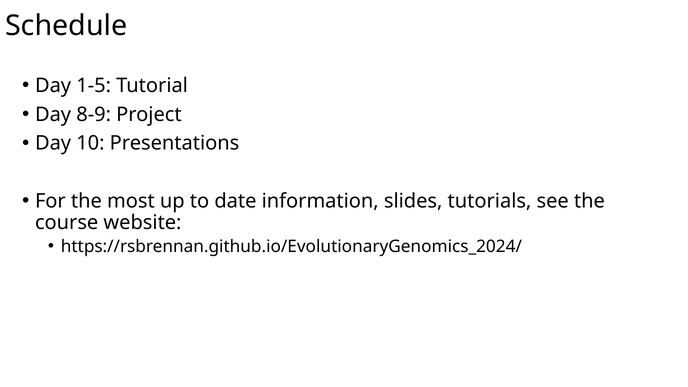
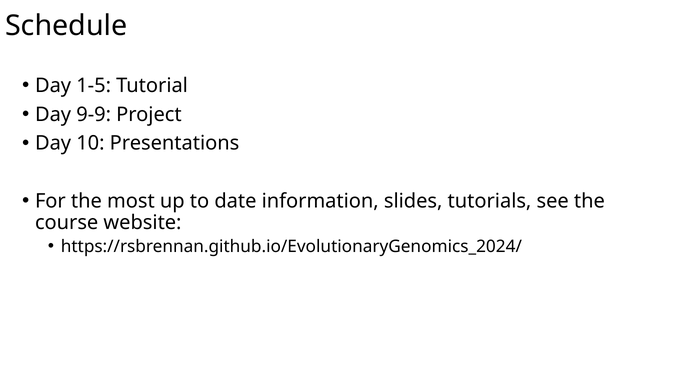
8-9: 8-9 -> 9-9
